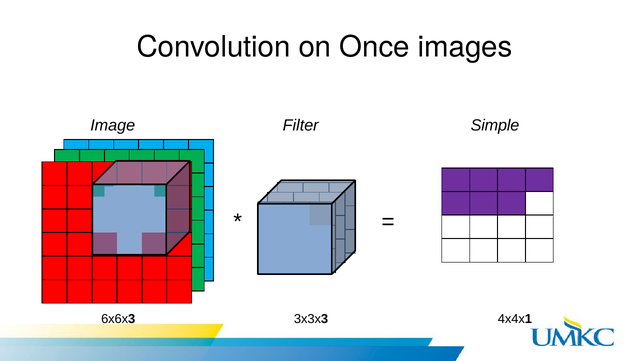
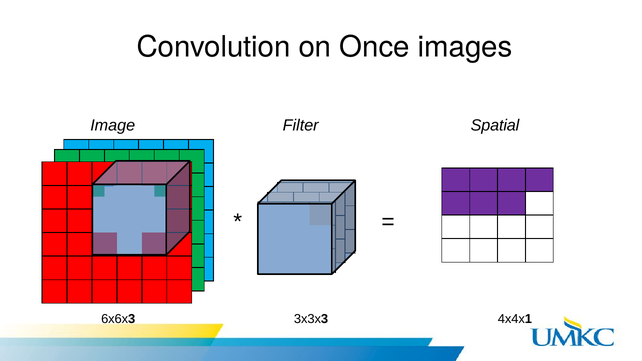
Simple: Simple -> Spatial
